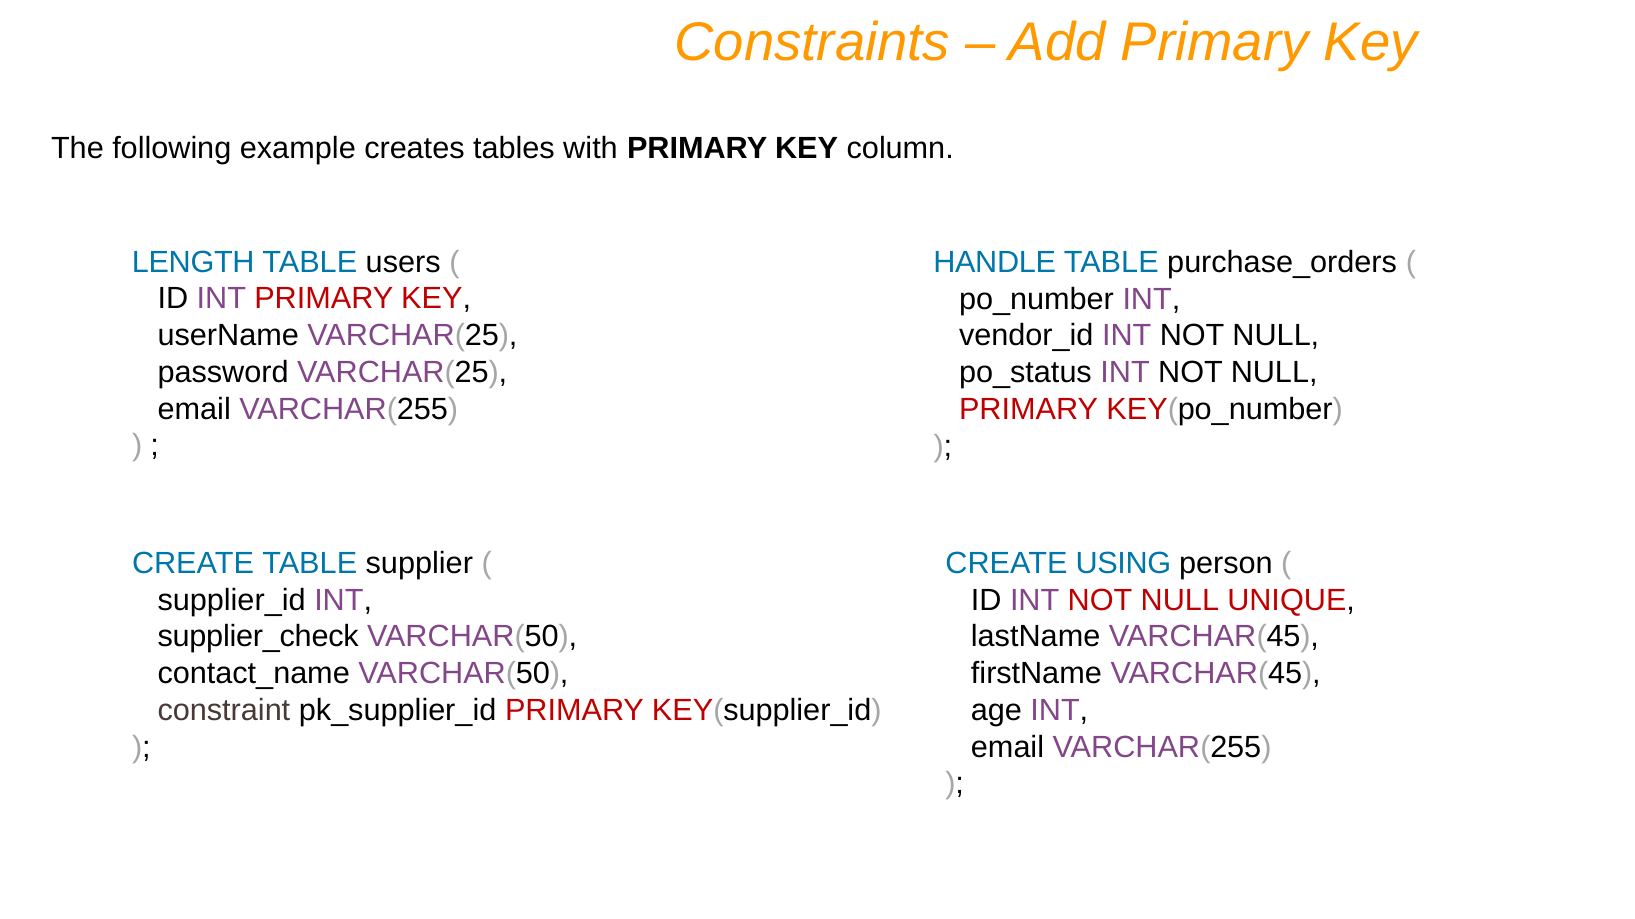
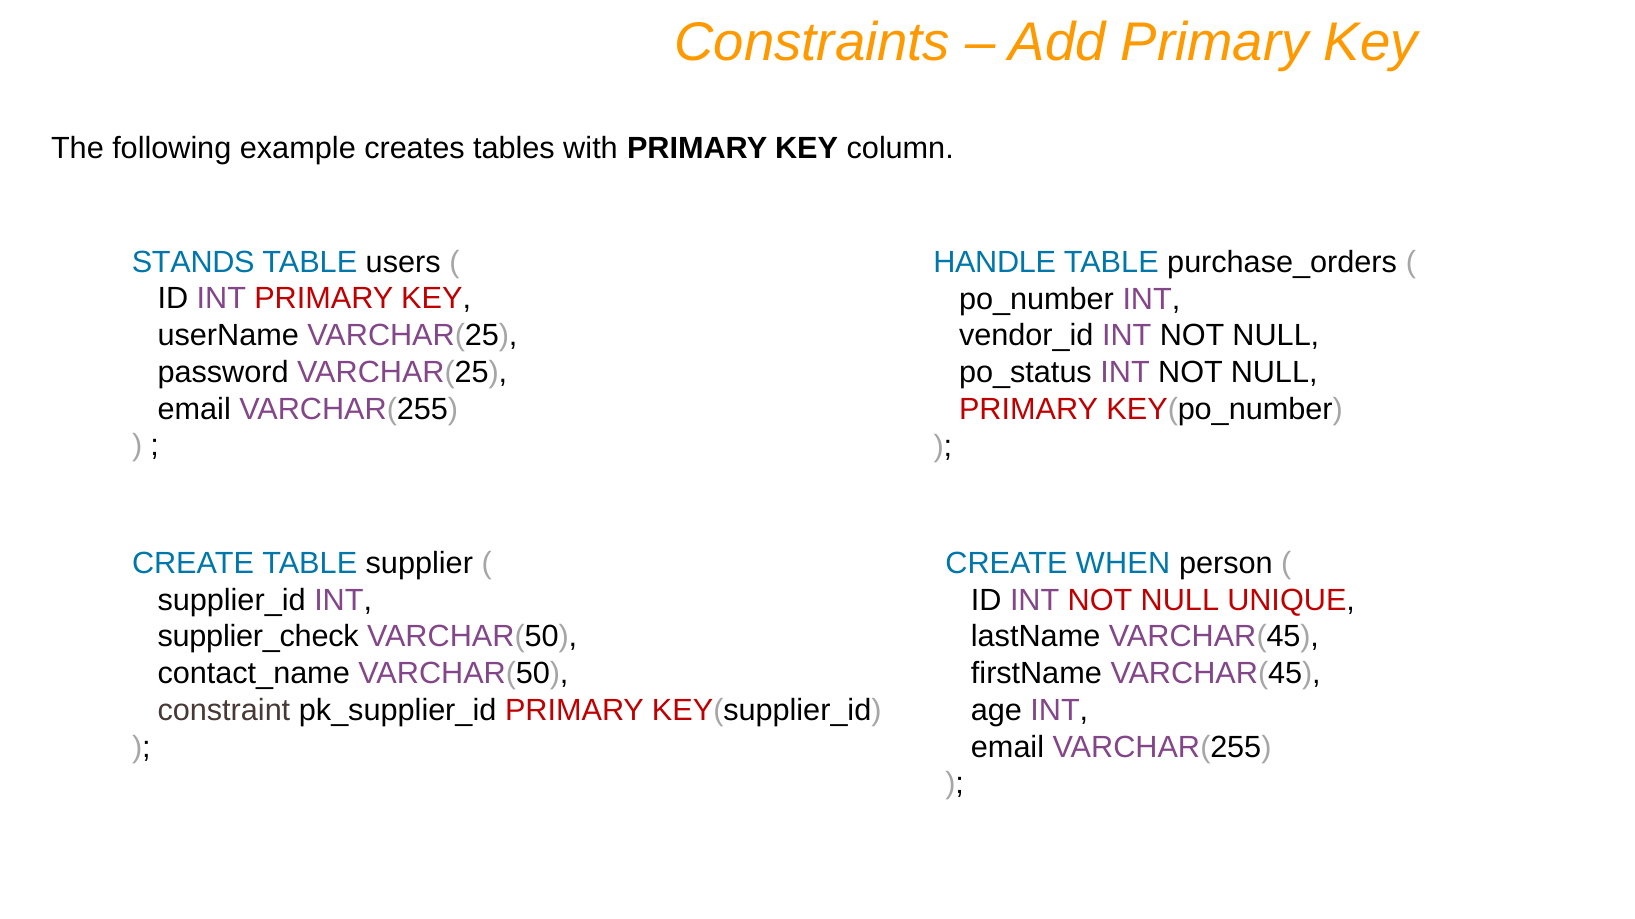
LENGTH: LENGTH -> STANDS
USING: USING -> WHEN
